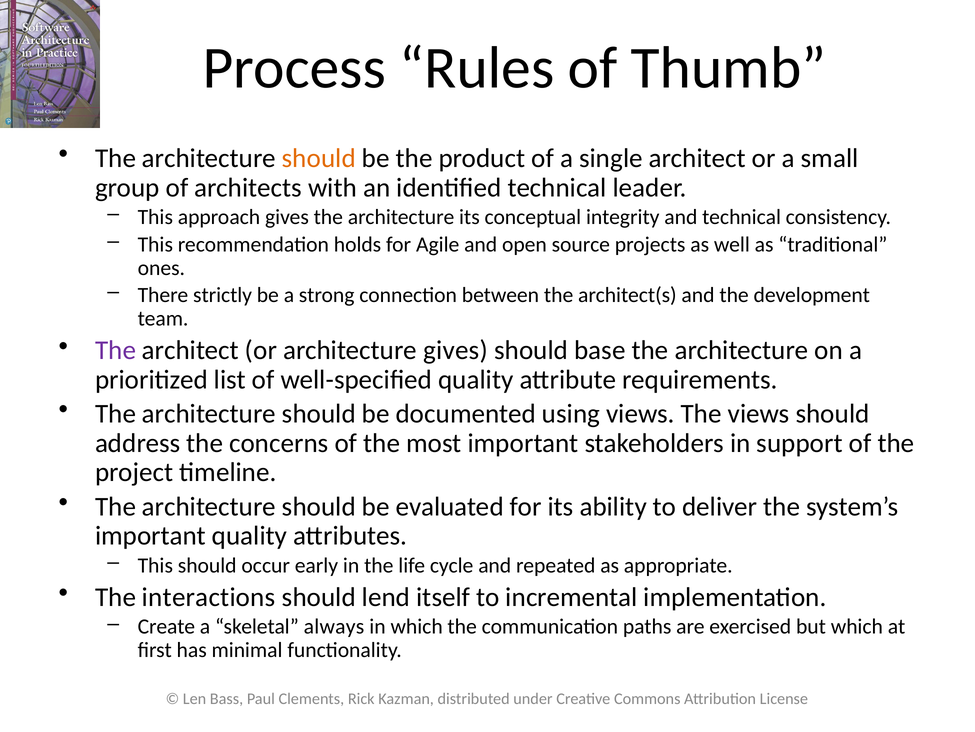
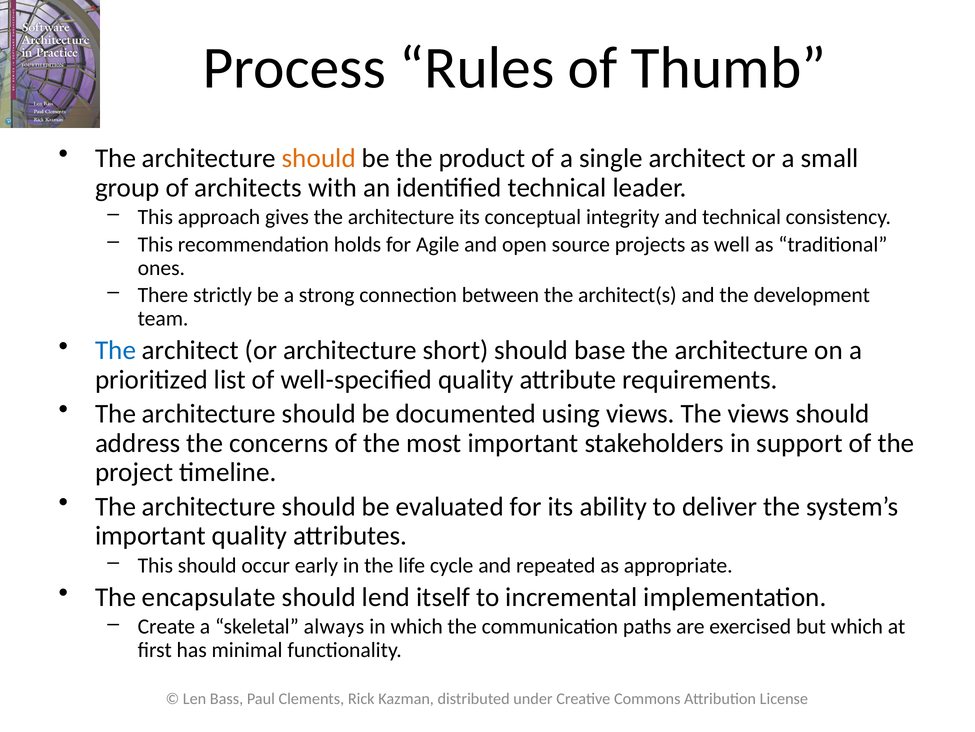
The at (116, 350) colour: purple -> blue
architecture gives: gives -> short
interactions: interactions -> encapsulate
